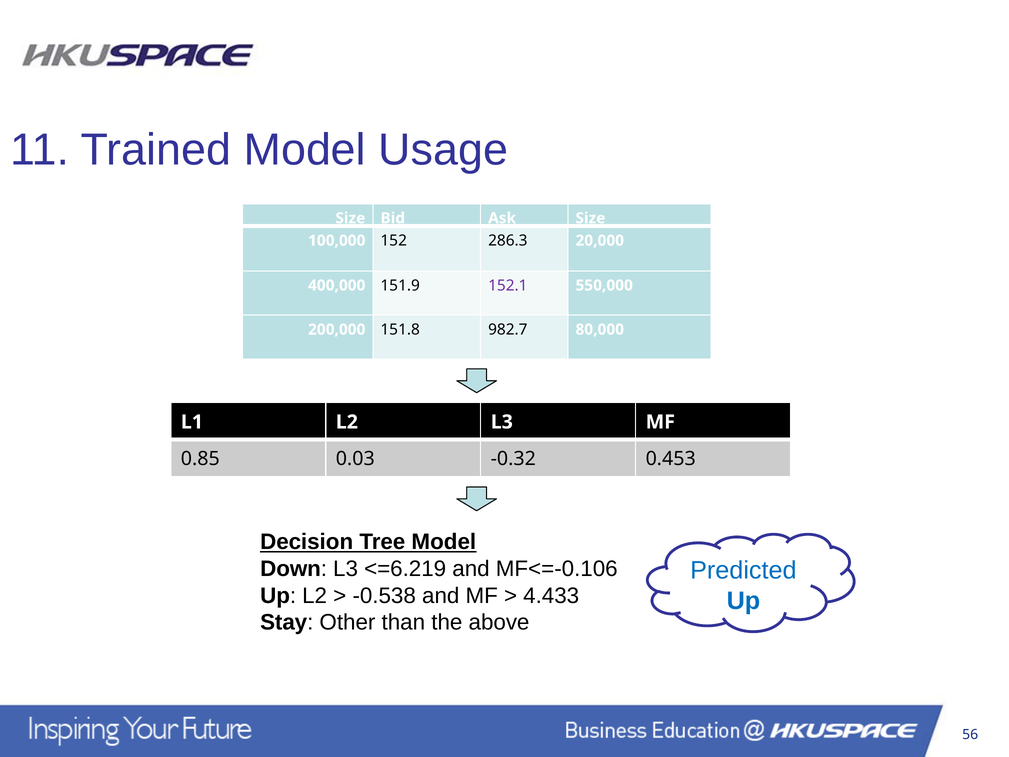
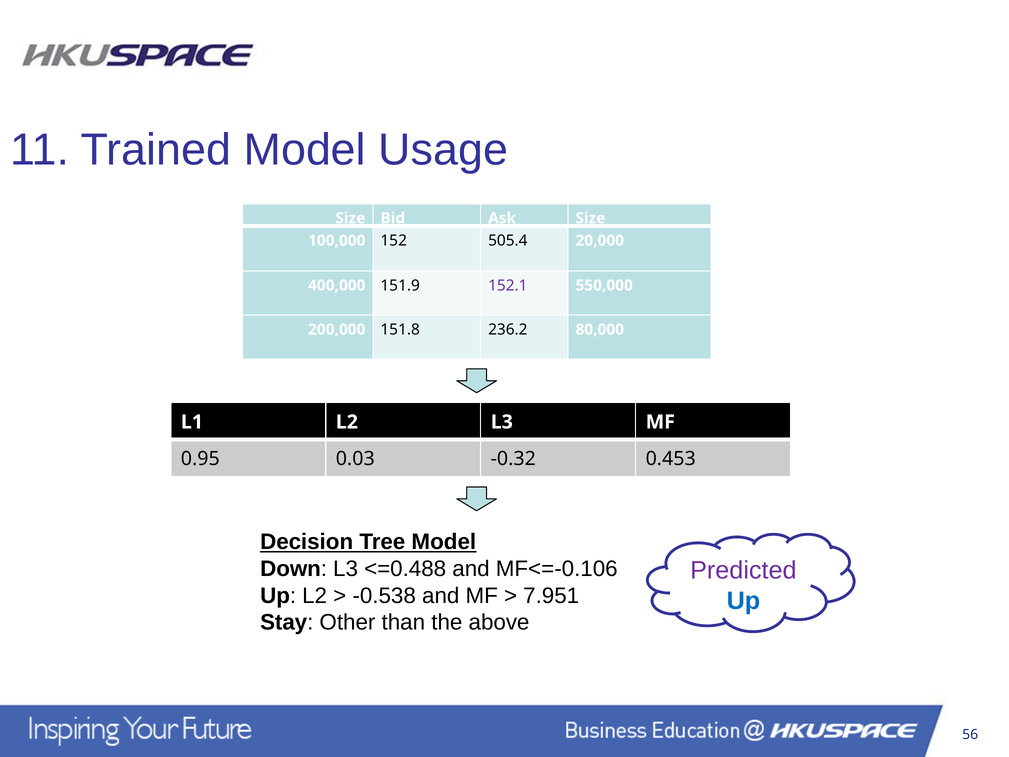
286.3: 286.3 -> 505.4
982.7: 982.7 -> 236.2
0.85: 0.85 -> 0.95
<=6.219: <=6.219 -> <=0.488
Predicted colour: blue -> purple
4.433: 4.433 -> 7.951
